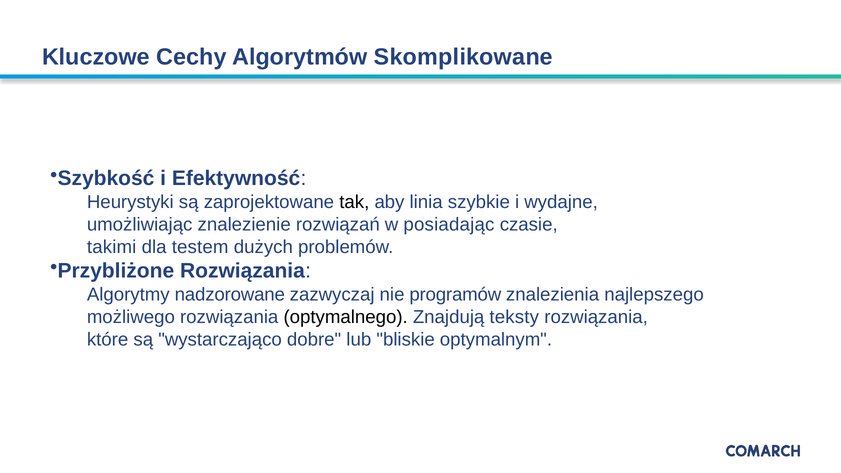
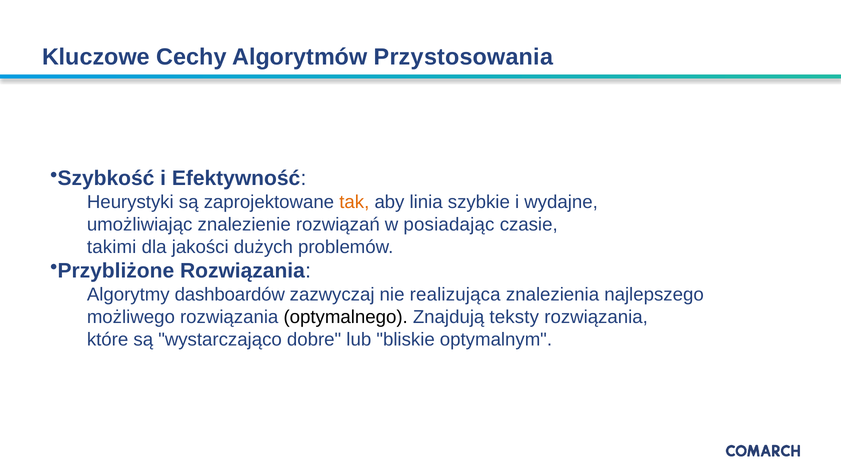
Skomplikowane: Skomplikowane -> Przystosowania
tak colour: black -> orange
testem: testem -> jakości
nadzorowane: nadzorowane -> dashboardów
programów: programów -> realizująca
